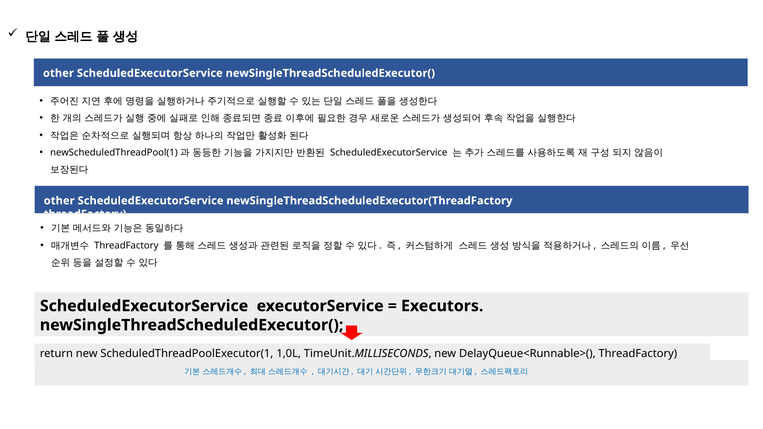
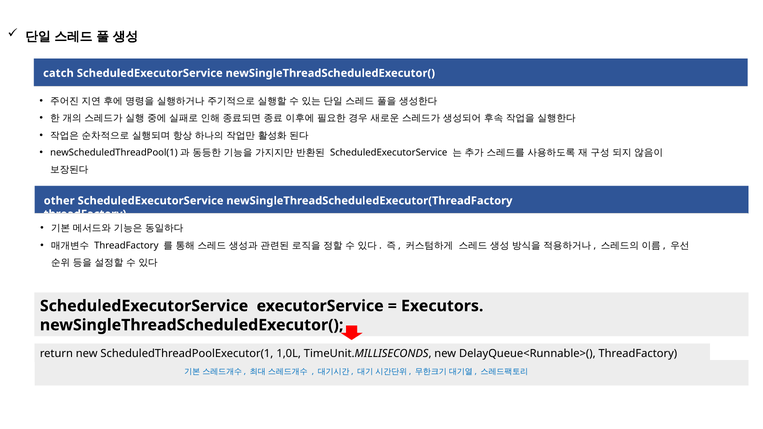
other at (58, 73): other -> catch
